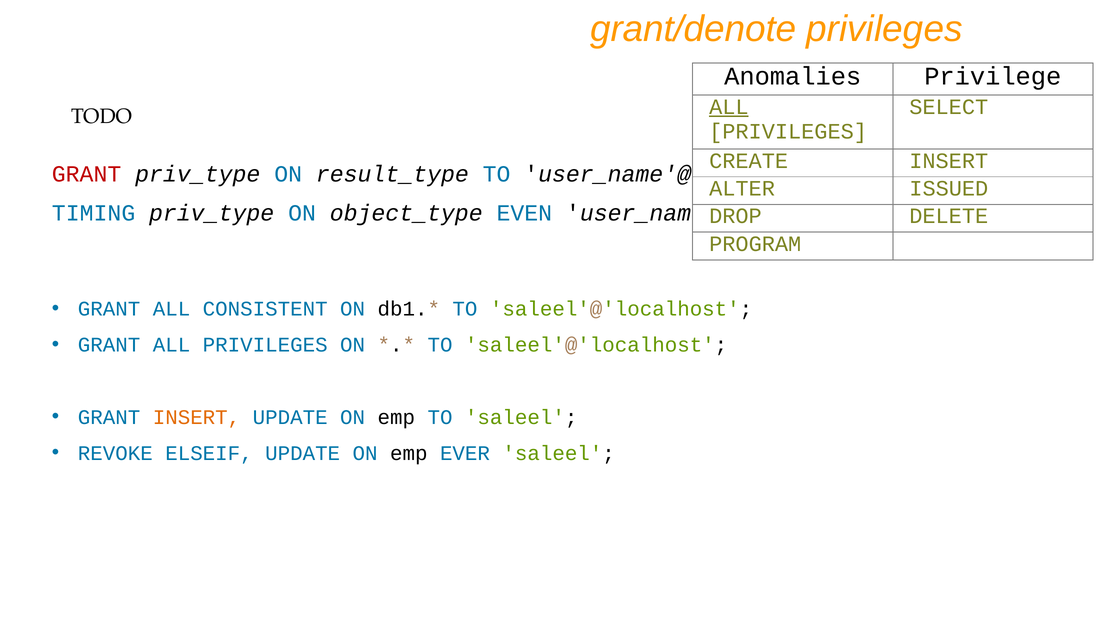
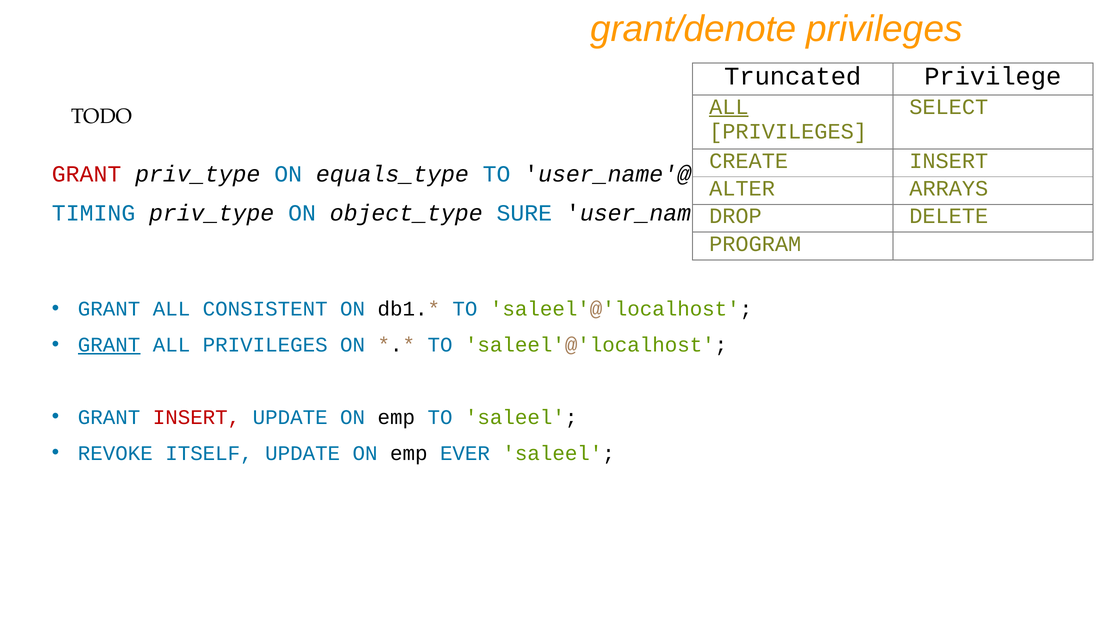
Anomalies: Anomalies -> Truncated
result_type: result_type -> equals_type
ISSUED: ISSUED -> ARRAYS
EVEN: EVEN -> SURE
GRANT at (109, 345) underline: none -> present
INSERT at (197, 417) colour: orange -> red
ELSEIF: ELSEIF -> ITSELF
